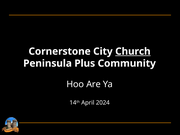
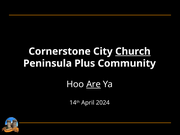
Are underline: none -> present
